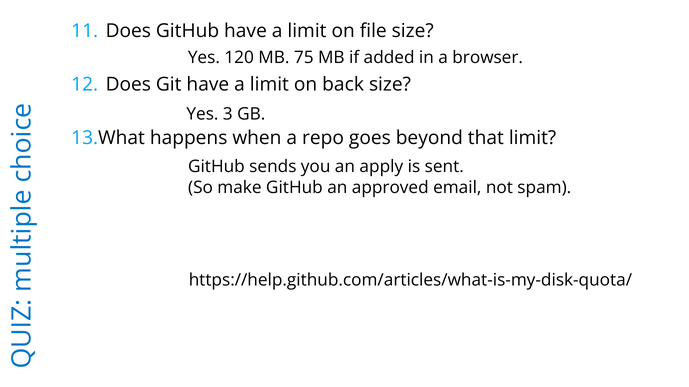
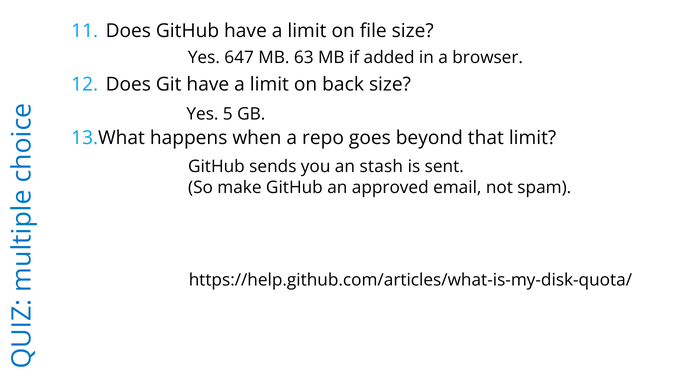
120: 120 -> 647
75: 75 -> 63
3: 3 -> 5
apply: apply -> stash
